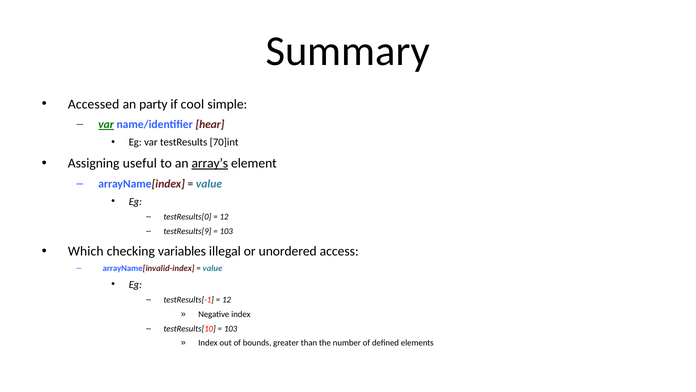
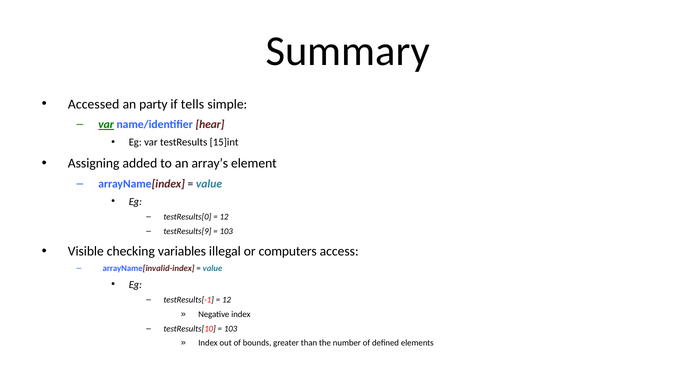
cool: cool -> tells
70]int: 70]int -> 15]int
useful: useful -> added
array’s underline: present -> none
Which: Which -> Visible
unordered: unordered -> computers
